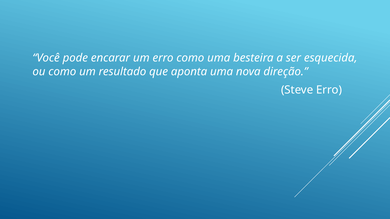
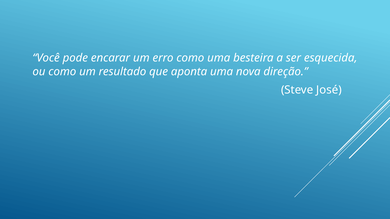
Steve Erro: Erro -> José
